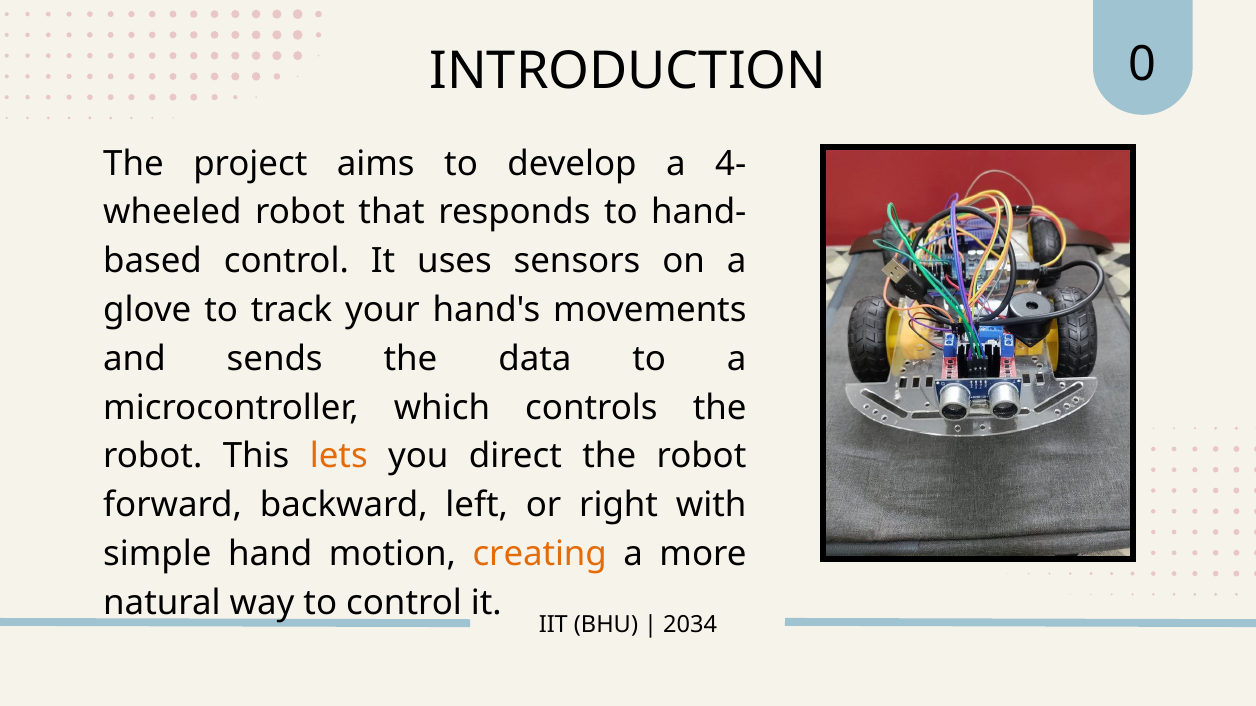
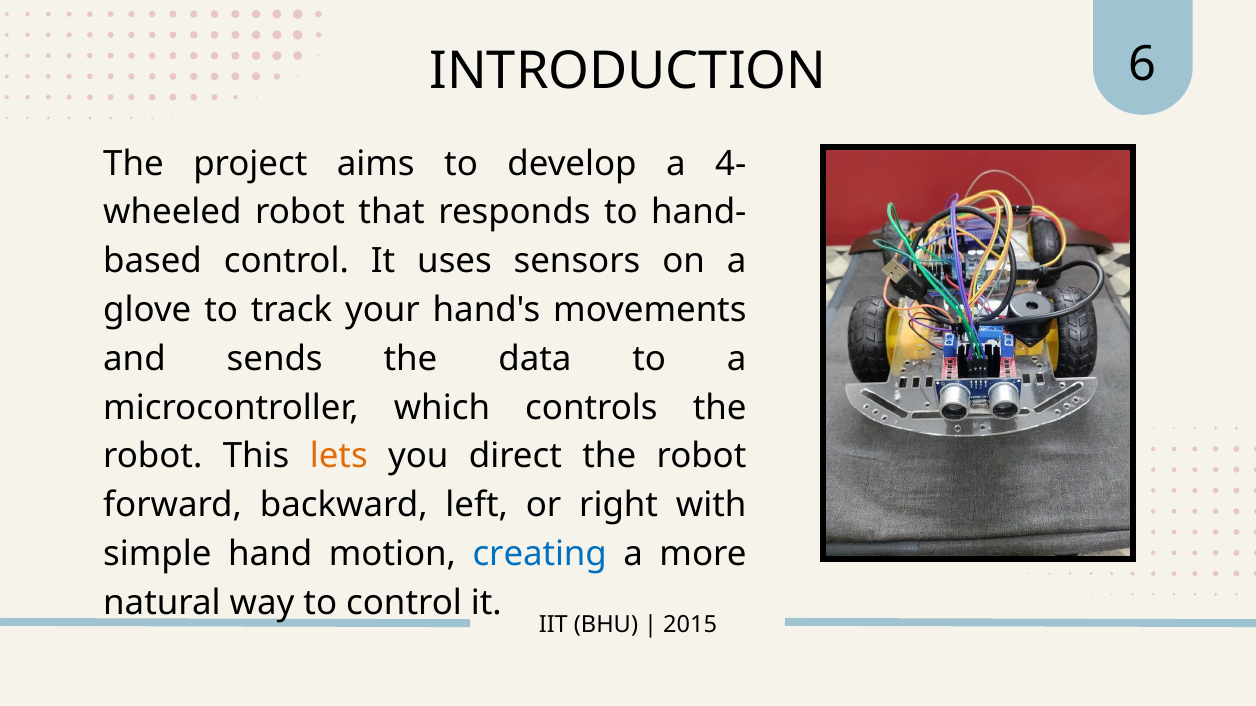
0: 0 -> 6
creating colour: orange -> blue
2034: 2034 -> 2015
